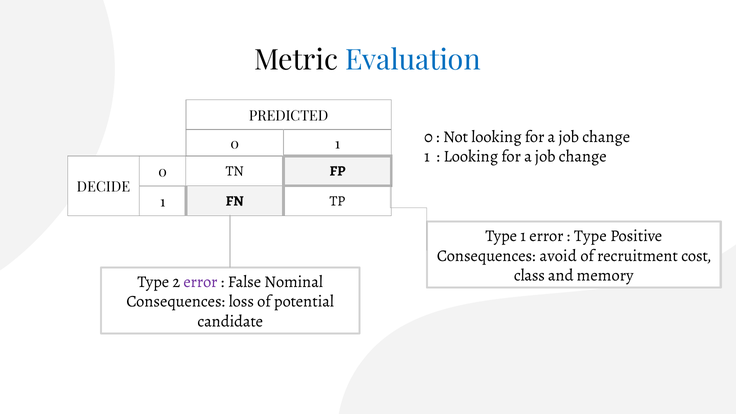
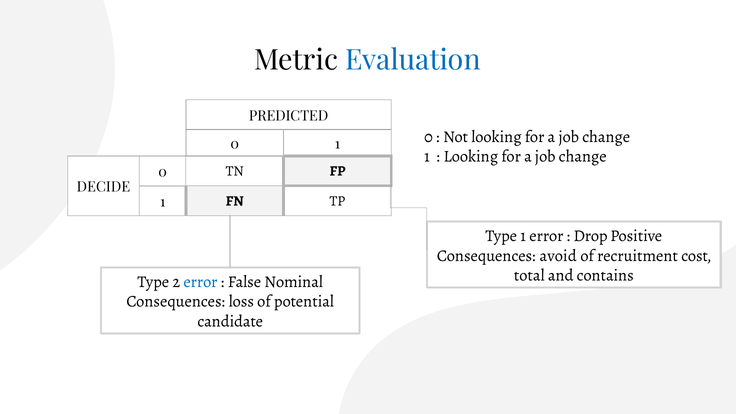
Type at (590, 236): Type -> Drop
class: class -> total
memory: memory -> contains
error at (200, 282) colour: purple -> blue
